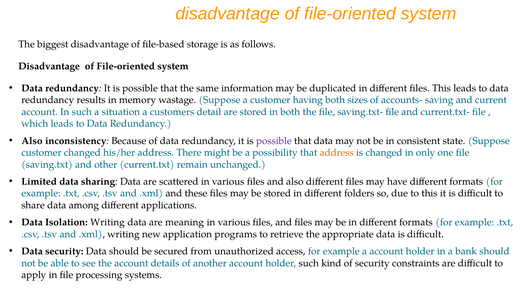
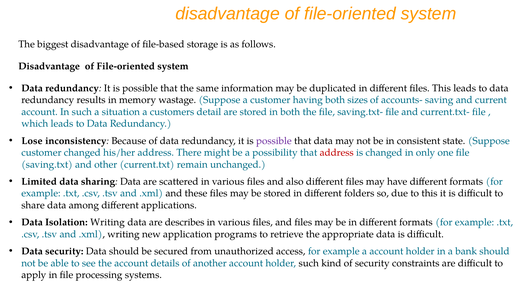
Also at (32, 141): Also -> Lose
address at (337, 153) colour: orange -> red
meaning: meaning -> describes
